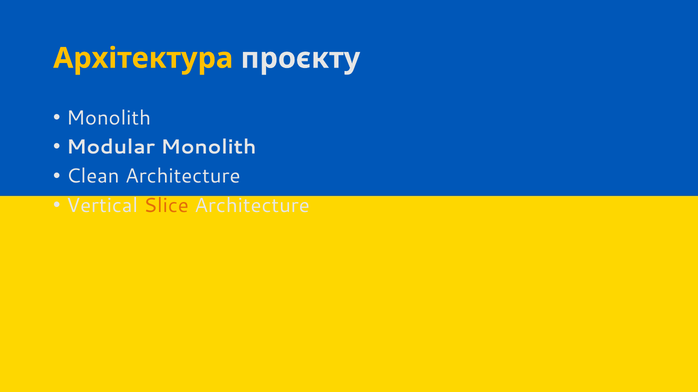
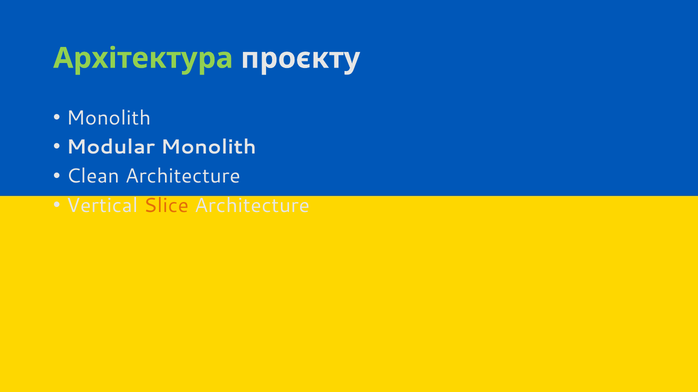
Архітектура colour: yellow -> light green
